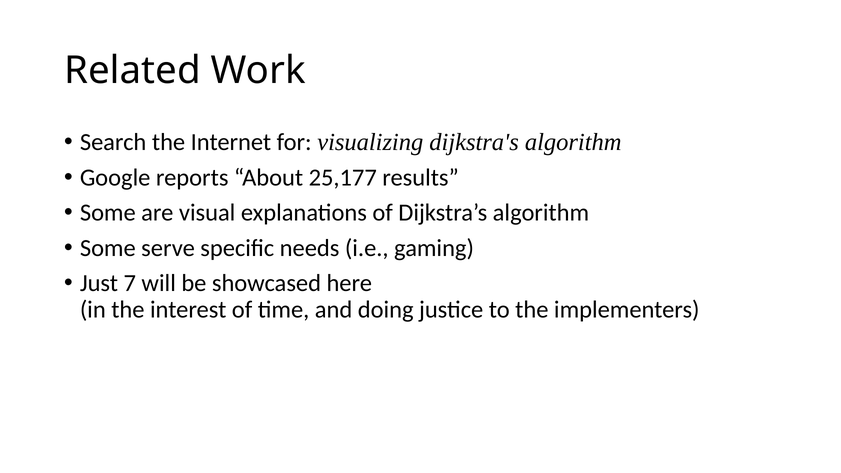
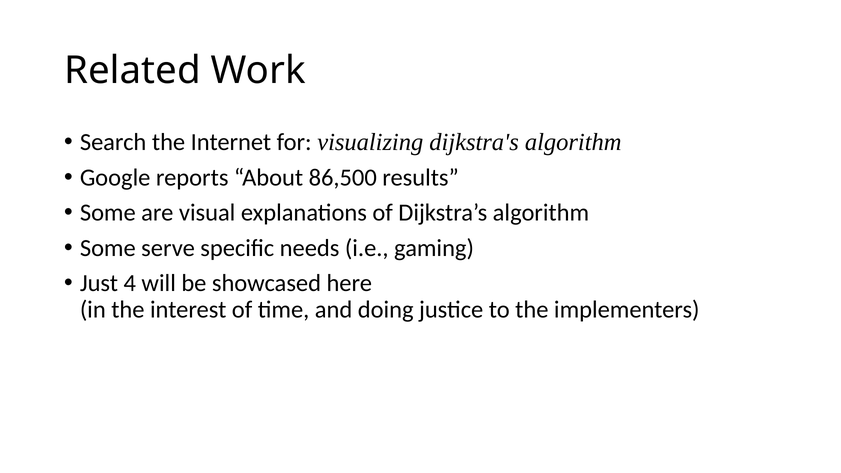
25,177: 25,177 -> 86,500
7: 7 -> 4
